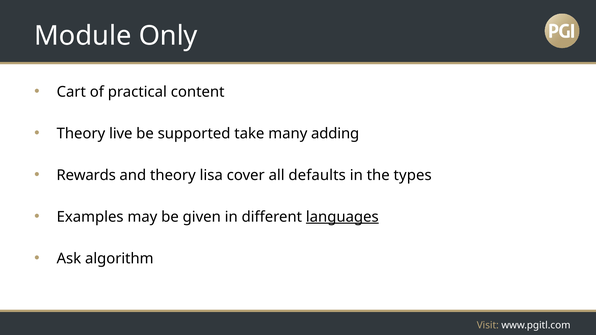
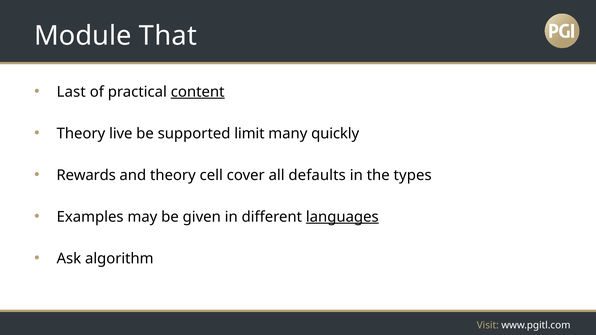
Only: Only -> That
Cart: Cart -> Last
content underline: none -> present
take: take -> limit
adding: adding -> quickly
lisa: lisa -> cell
